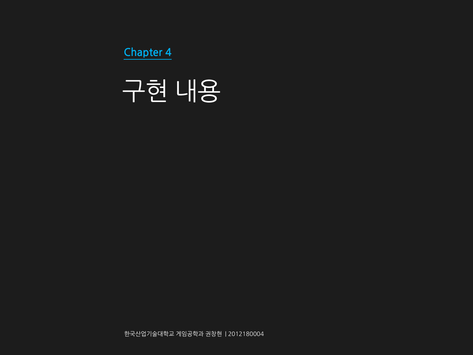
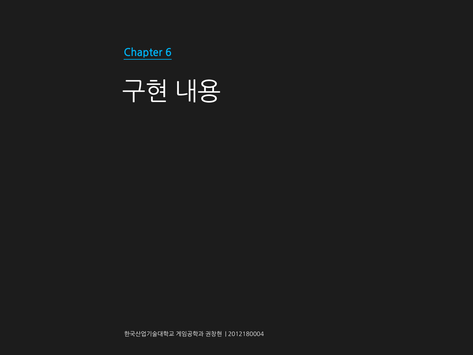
4: 4 -> 6
